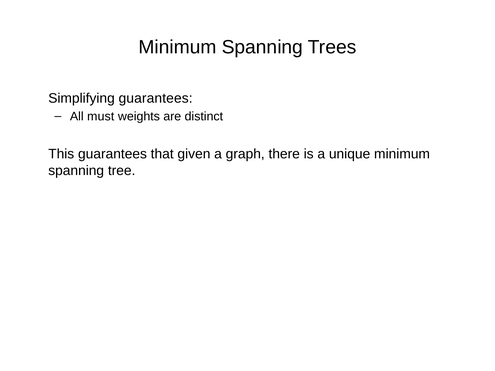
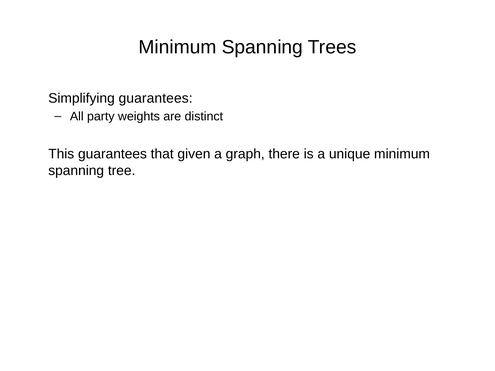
must: must -> party
